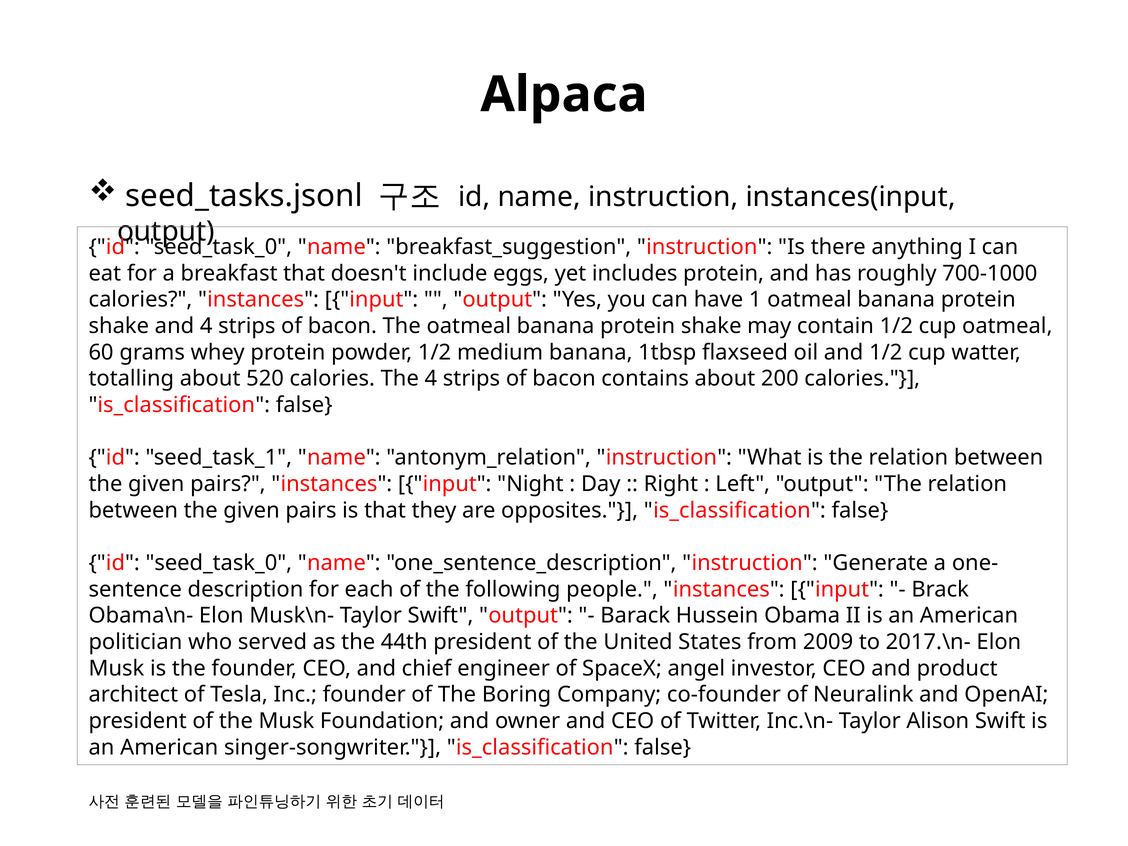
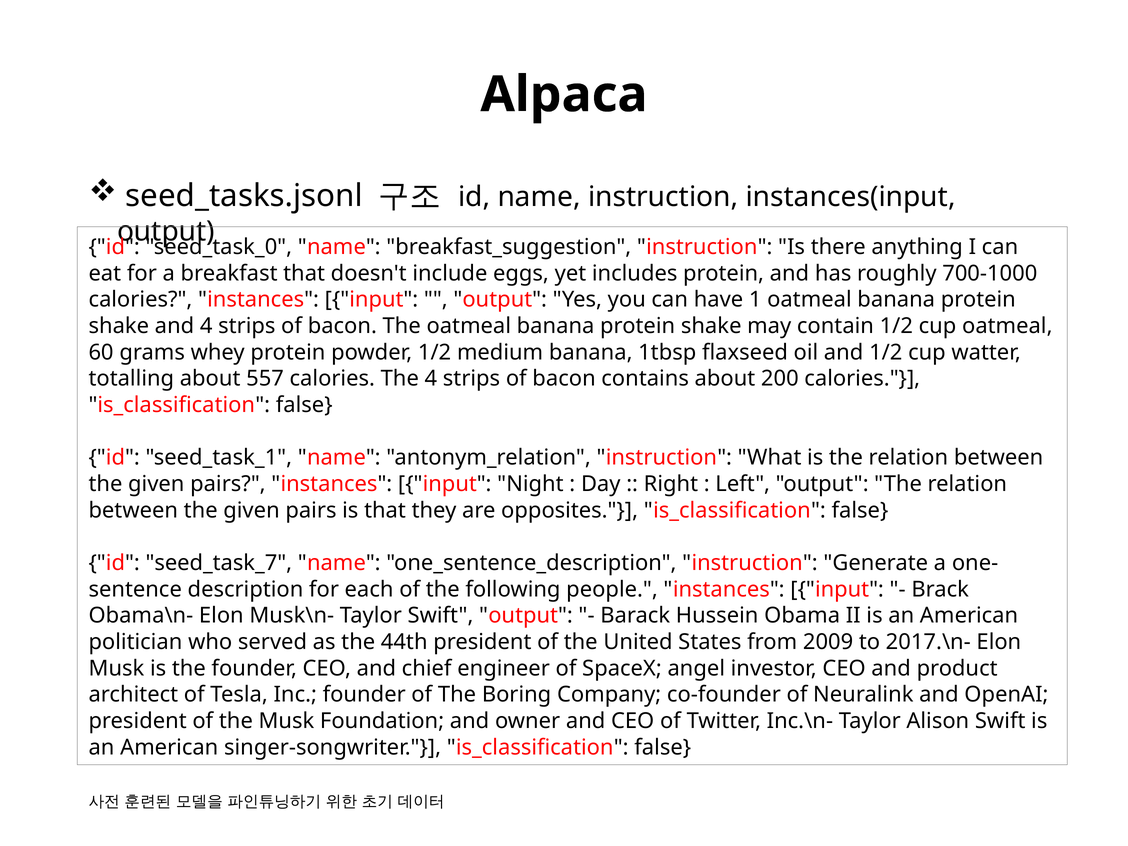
520: 520 -> 557
seed_task_0 at (219, 563): seed_task_0 -> seed_task_7
